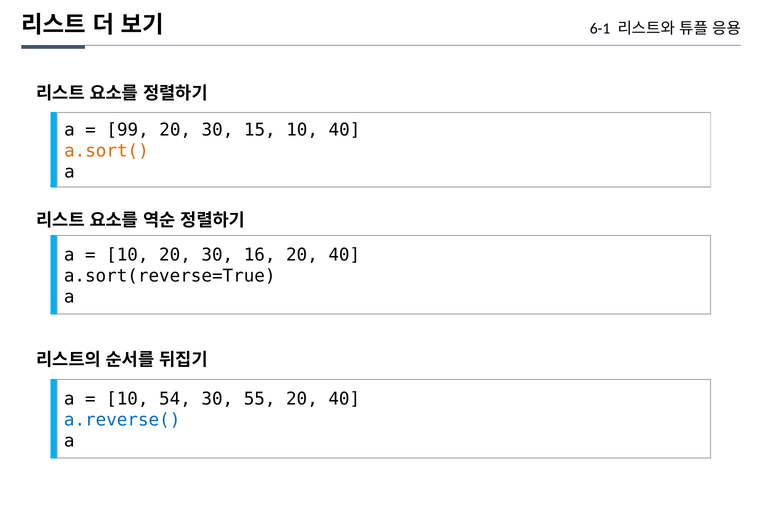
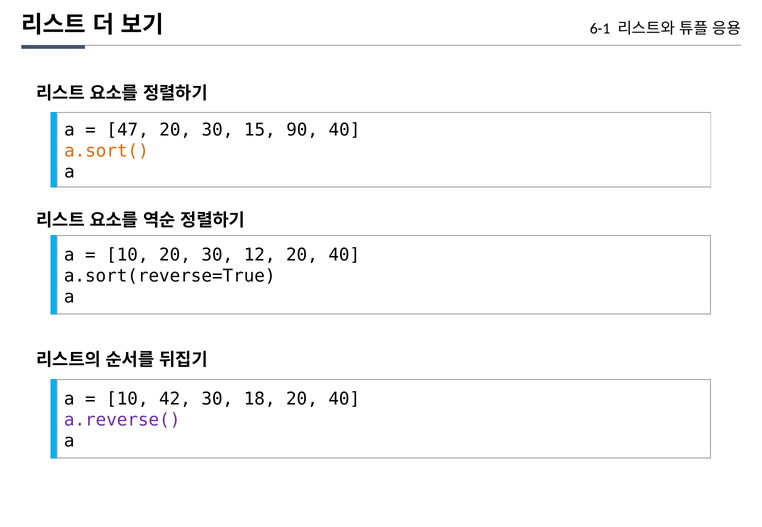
99: 99 -> 47
15 10: 10 -> 90
16: 16 -> 12
54: 54 -> 42
55: 55 -> 18
a.reverse( colour: blue -> purple
